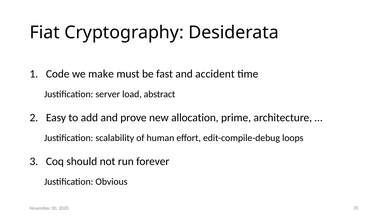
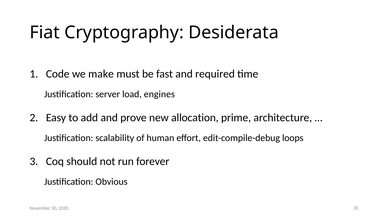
accident: accident -> required
abstract: abstract -> engines
